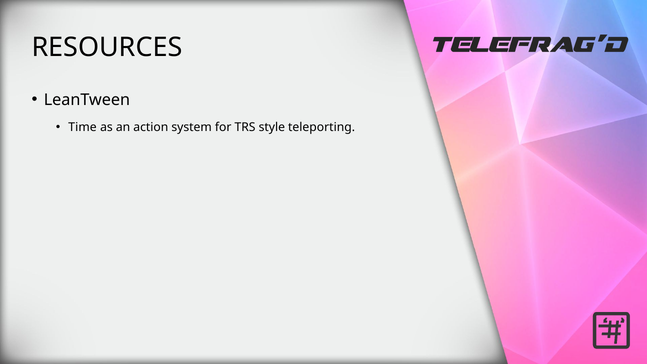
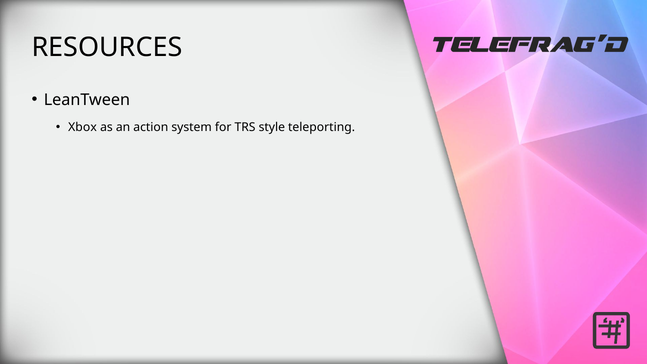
Time: Time -> Xbox
